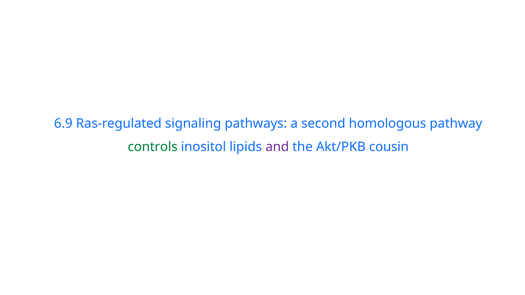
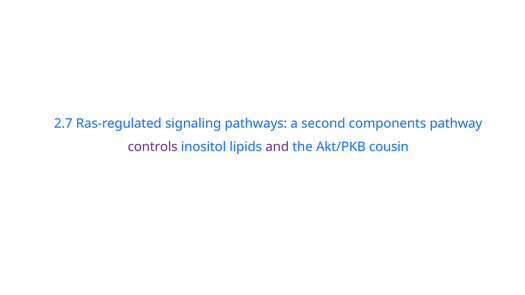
6.9: 6.9 -> 2.7
homologous: homologous -> components
controls colour: green -> purple
